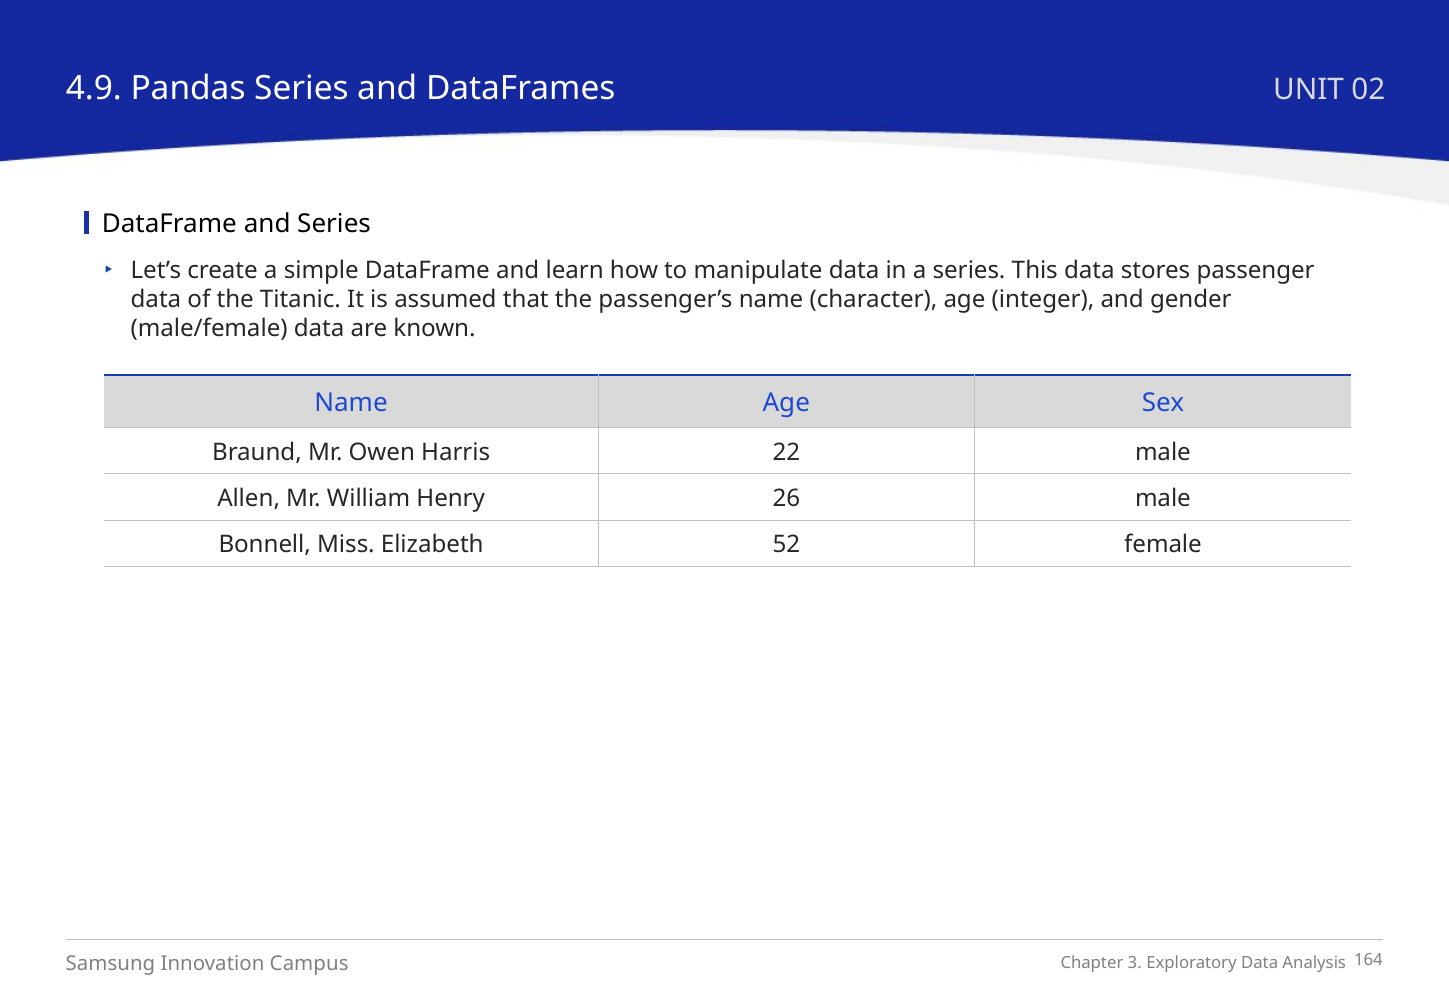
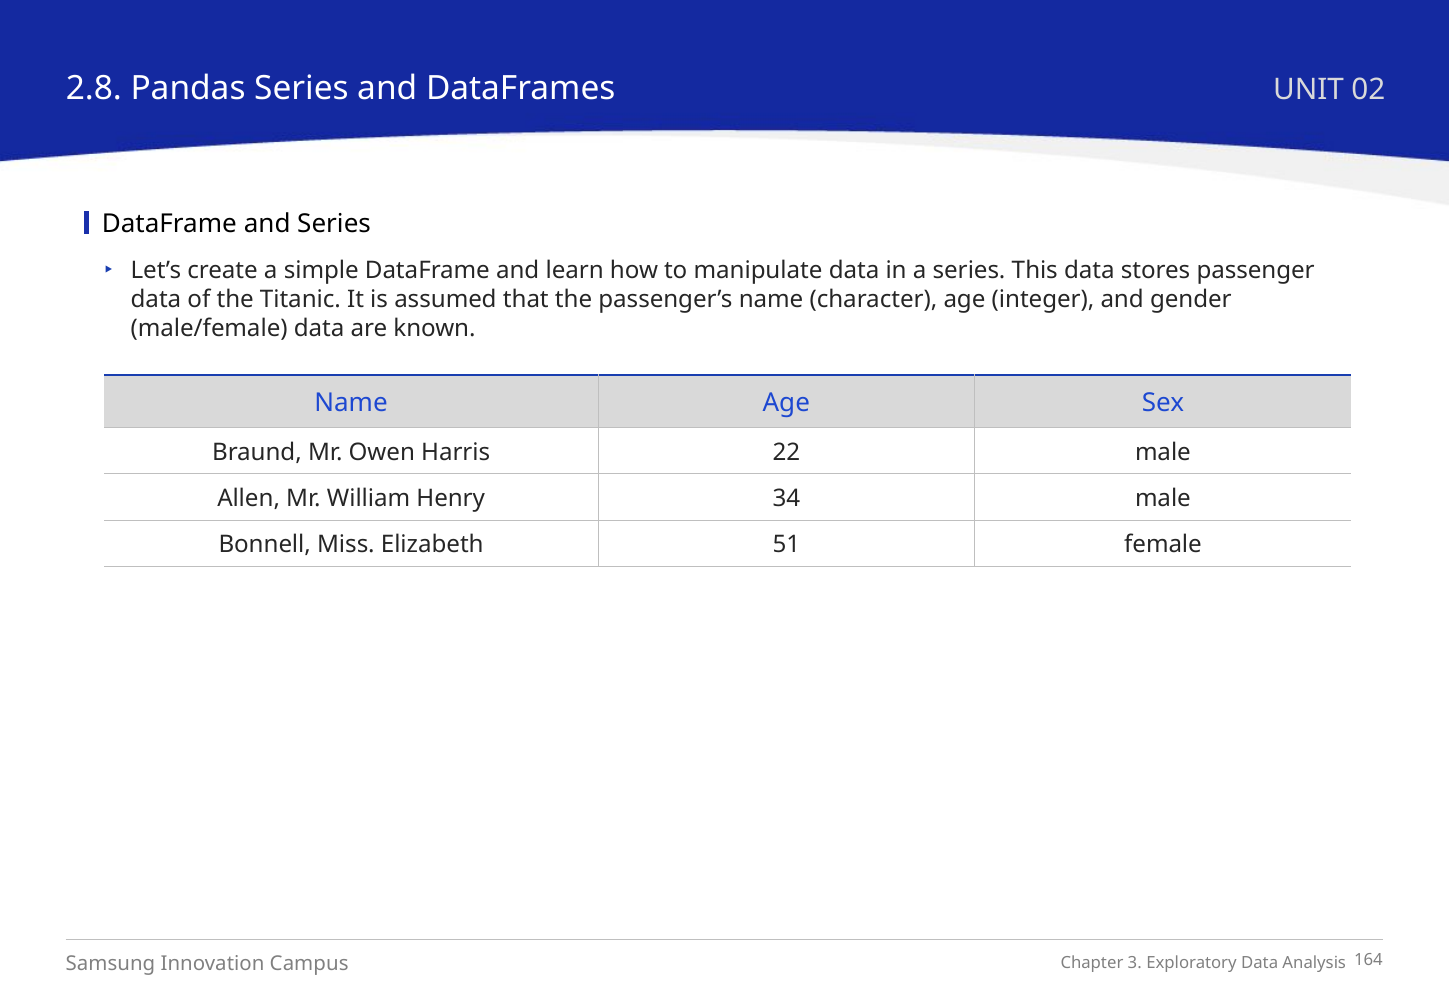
4.9: 4.9 -> 2.8
26: 26 -> 34
52: 52 -> 51
